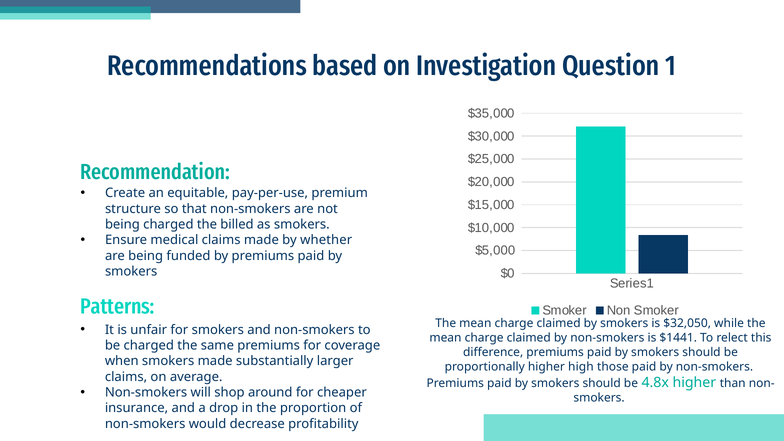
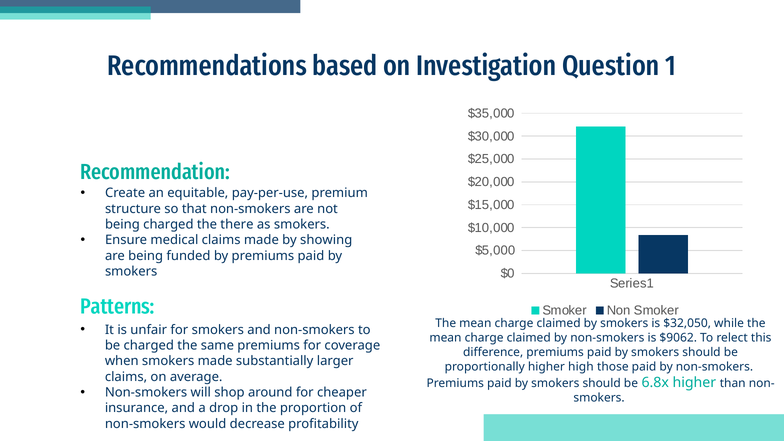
billed: billed -> there
whether: whether -> showing
$1441: $1441 -> $9062
4.8x: 4.8x -> 6.8x
